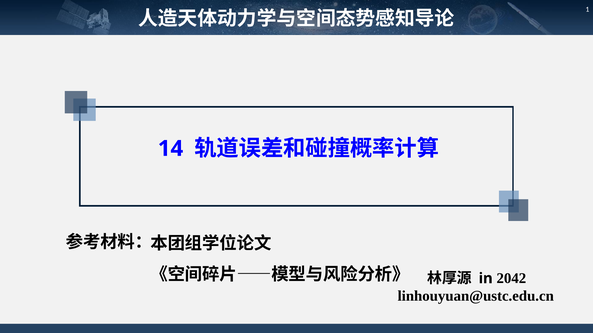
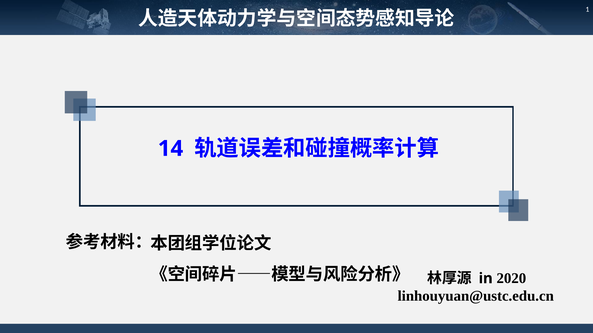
2042: 2042 -> 2020
